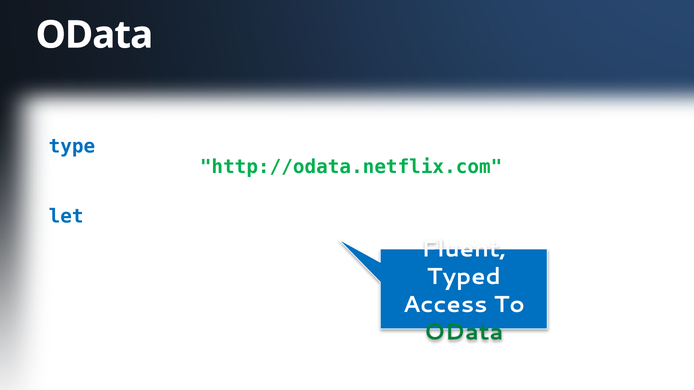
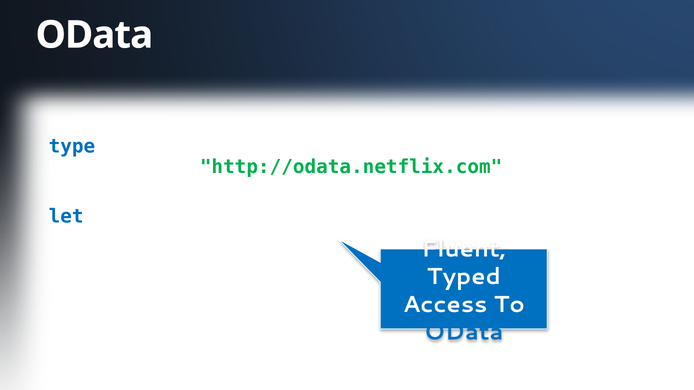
OData at (464, 332) colour: green -> blue
